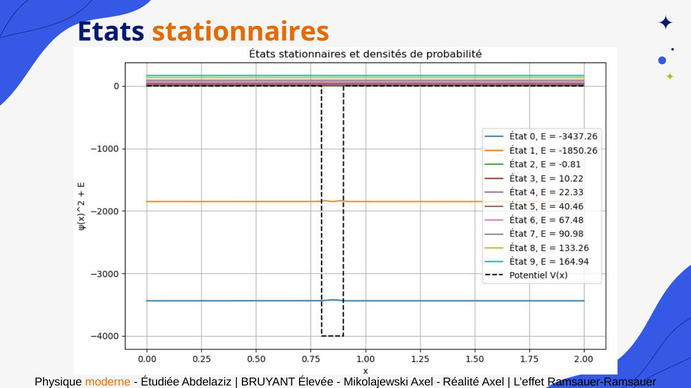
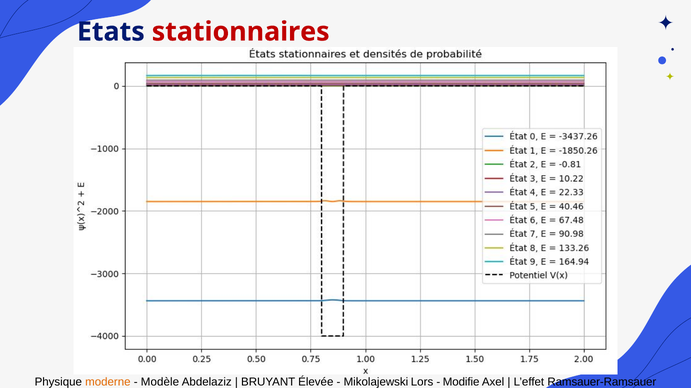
stationnaires colour: orange -> red
Étudiée: Étudiée -> Modèle
Mikolajewski Axel: Axel -> Lors
Réalité: Réalité -> Modifie
